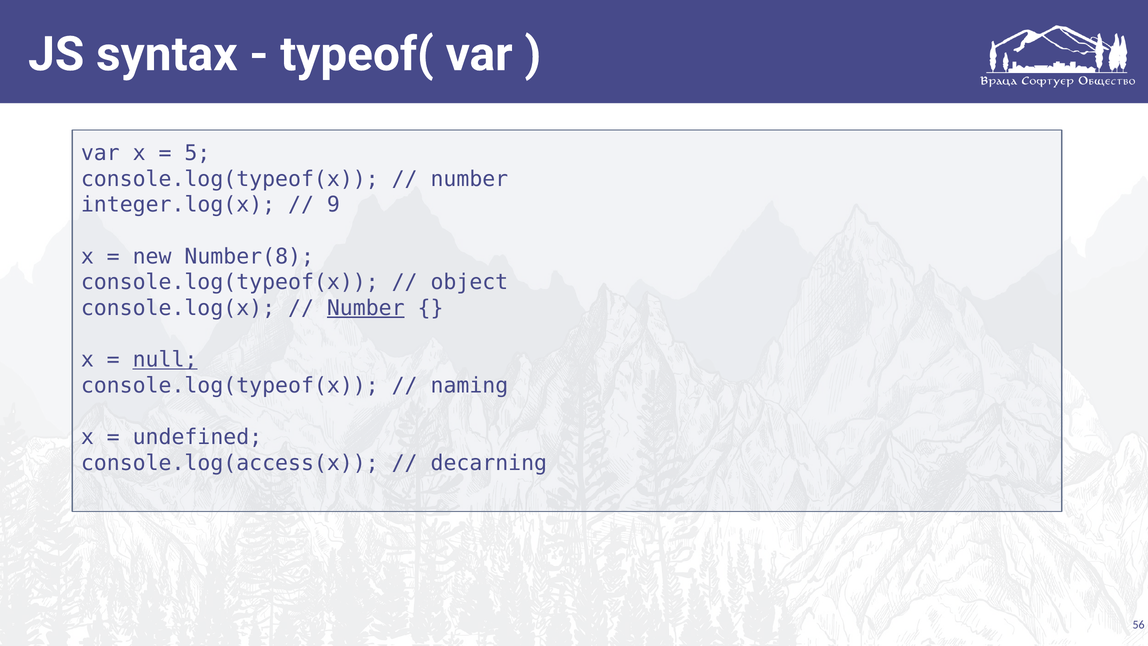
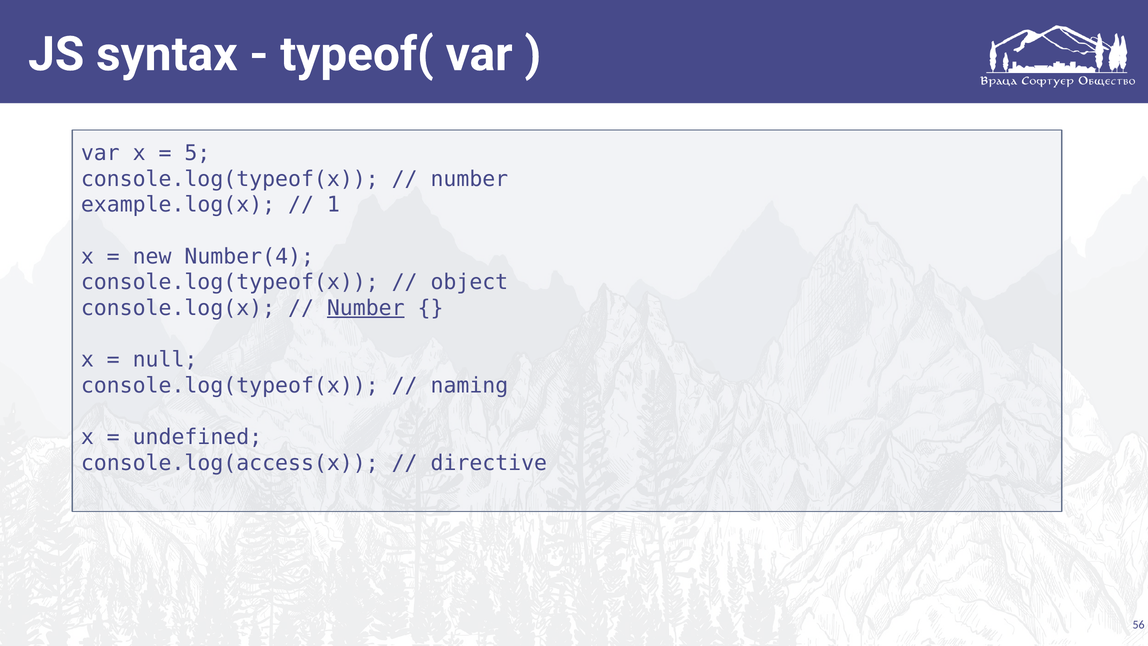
integer.log(x: integer.log(x -> example.log(x
9: 9 -> 1
Number(8: Number(8 -> Number(4
null underline: present -> none
decarning: decarning -> directive
